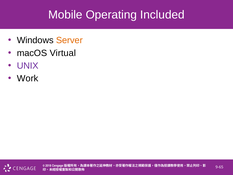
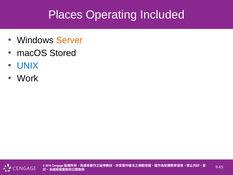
Mobile: Mobile -> Places
Virtual: Virtual -> Stored
UNIX colour: purple -> blue
